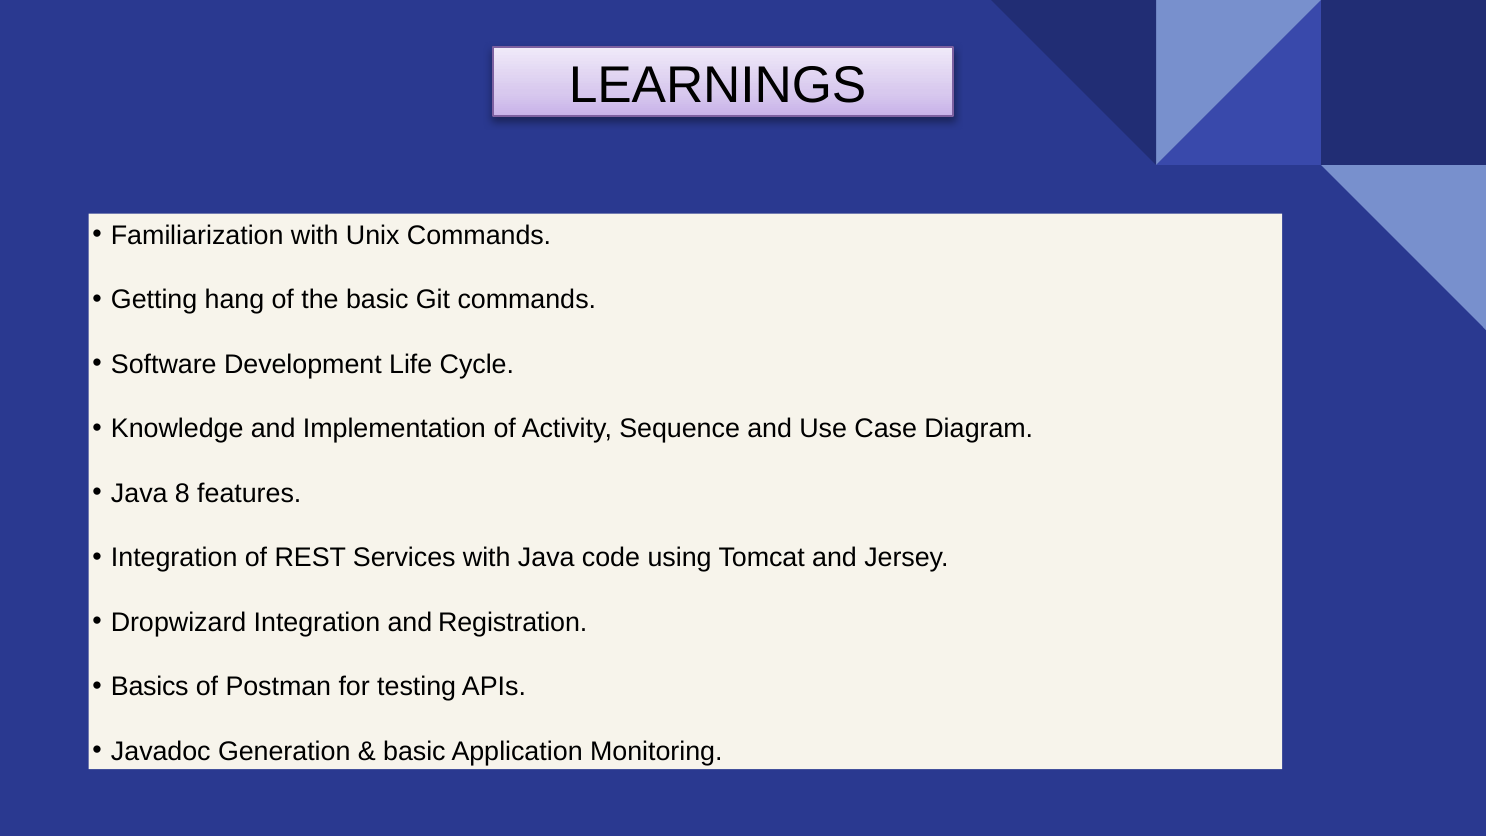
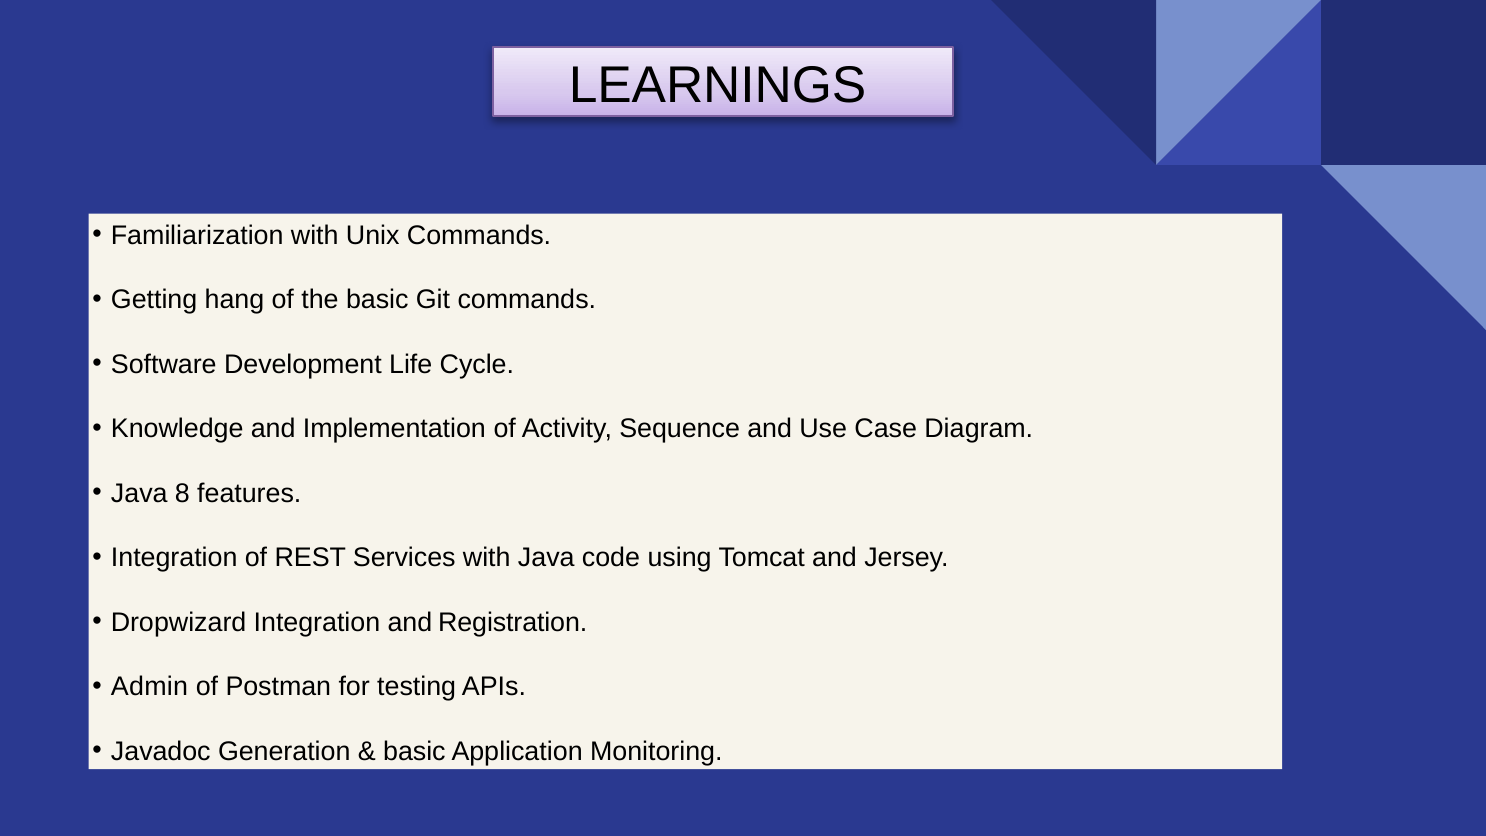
Basics: Basics -> Admin
